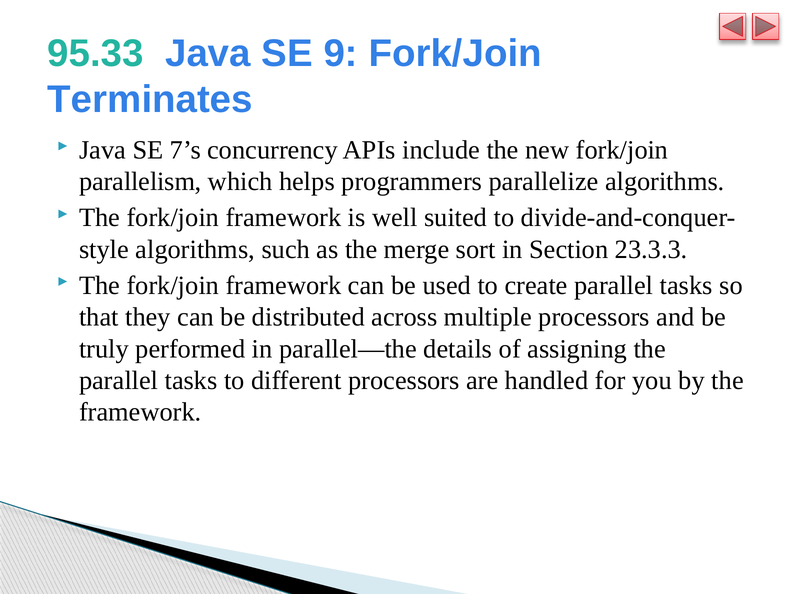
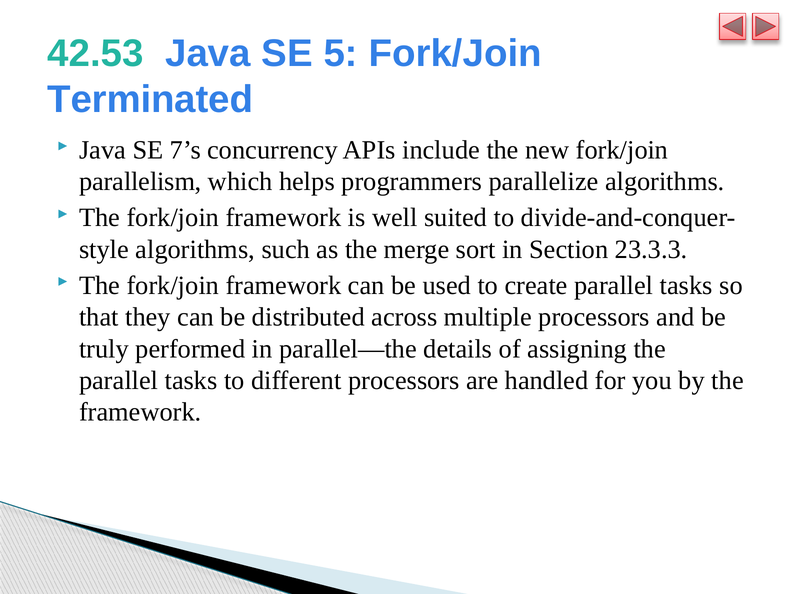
95.33: 95.33 -> 42.53
9: 9 -> 5
Terminates: Terminates -> Terminated
